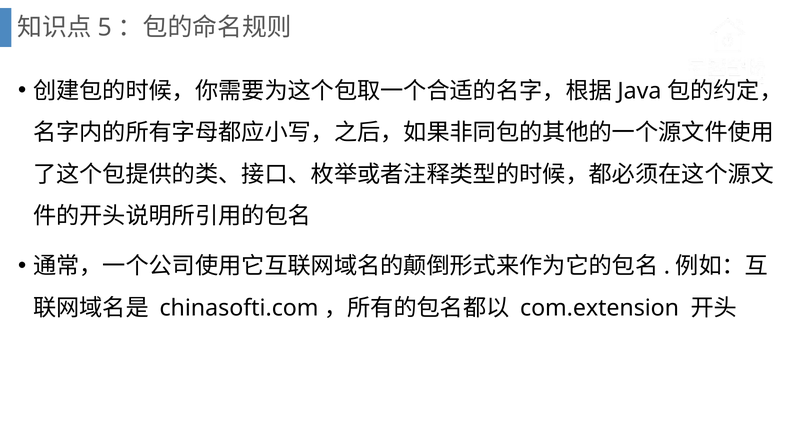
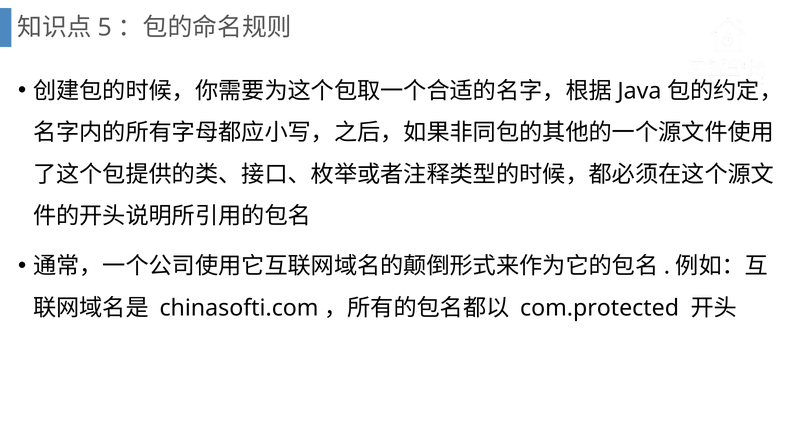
com.extension: com.extension -> com.protected
